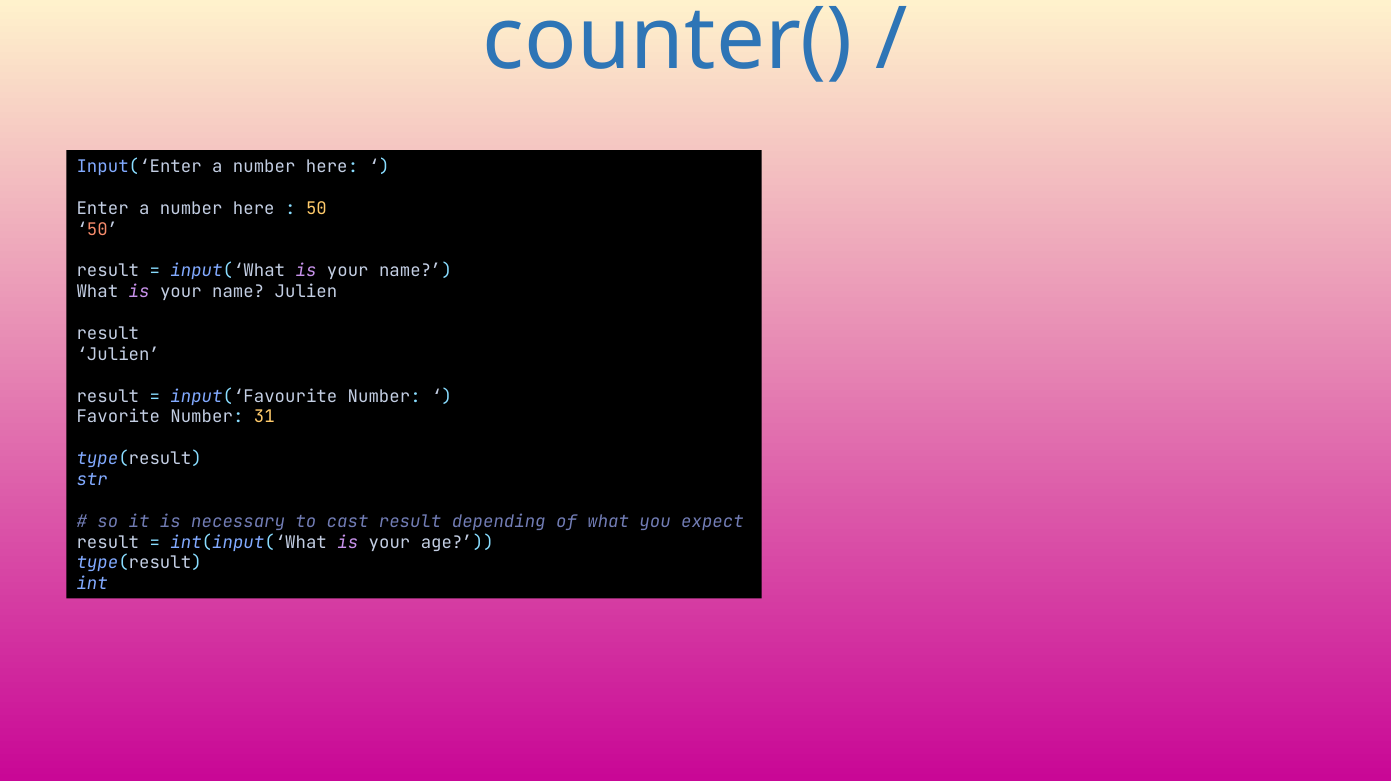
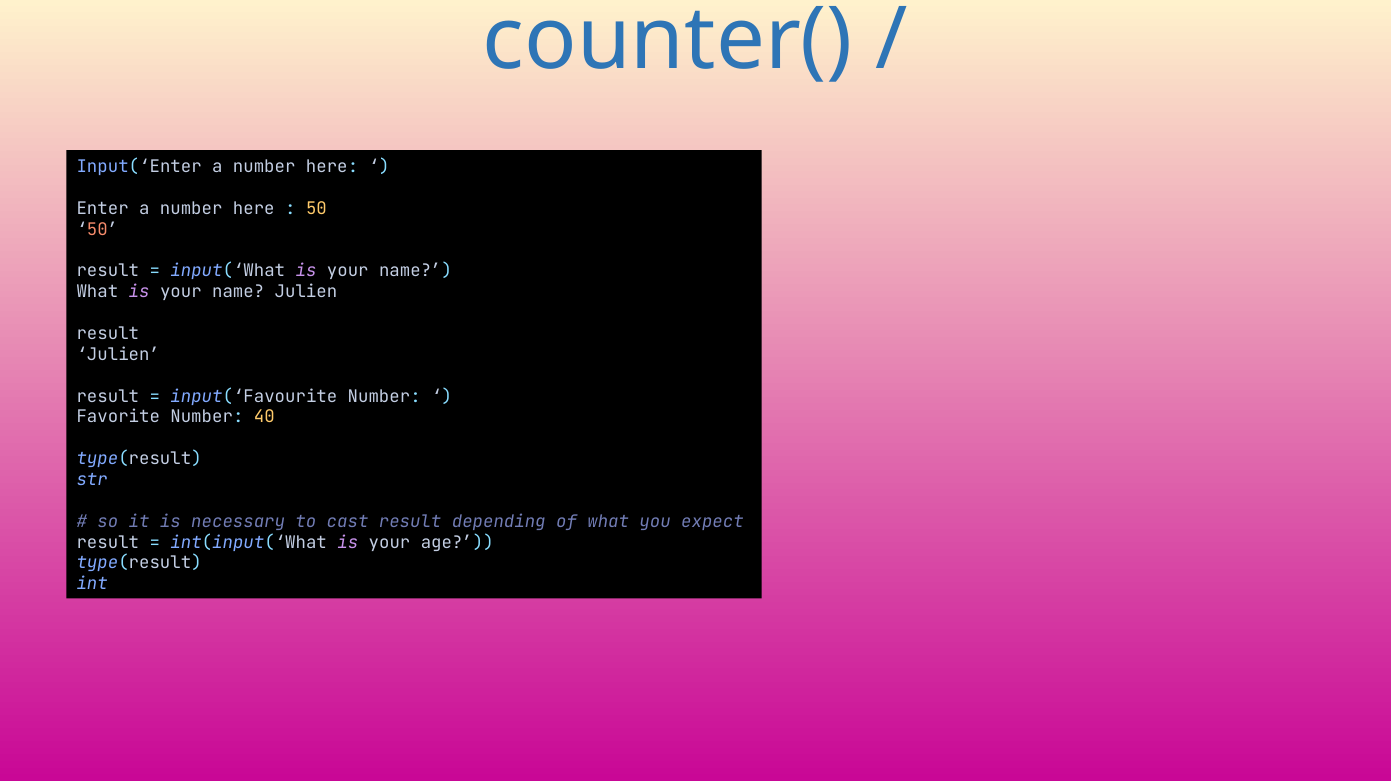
31: 31 -> 40
